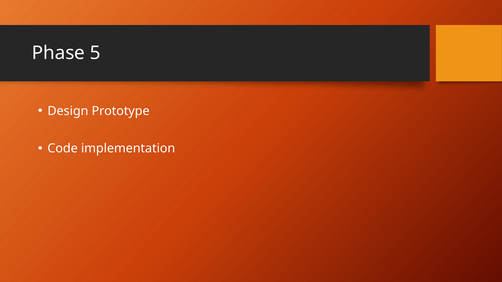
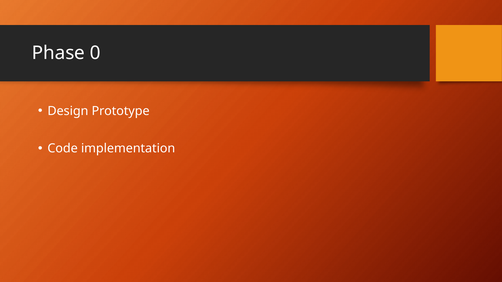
5: 5 -> 0
